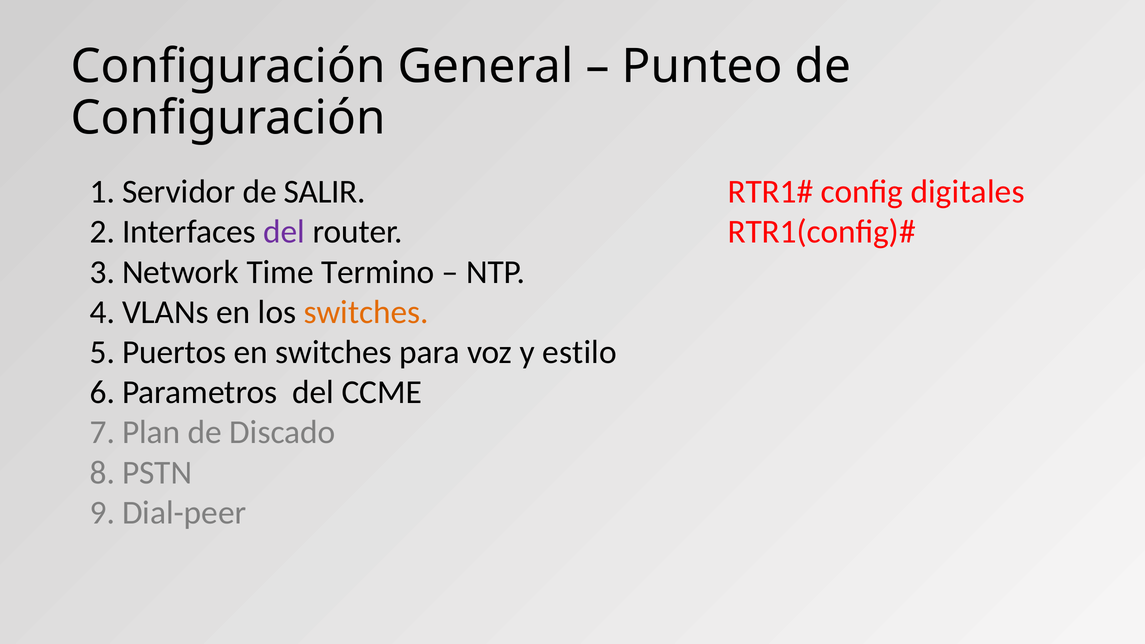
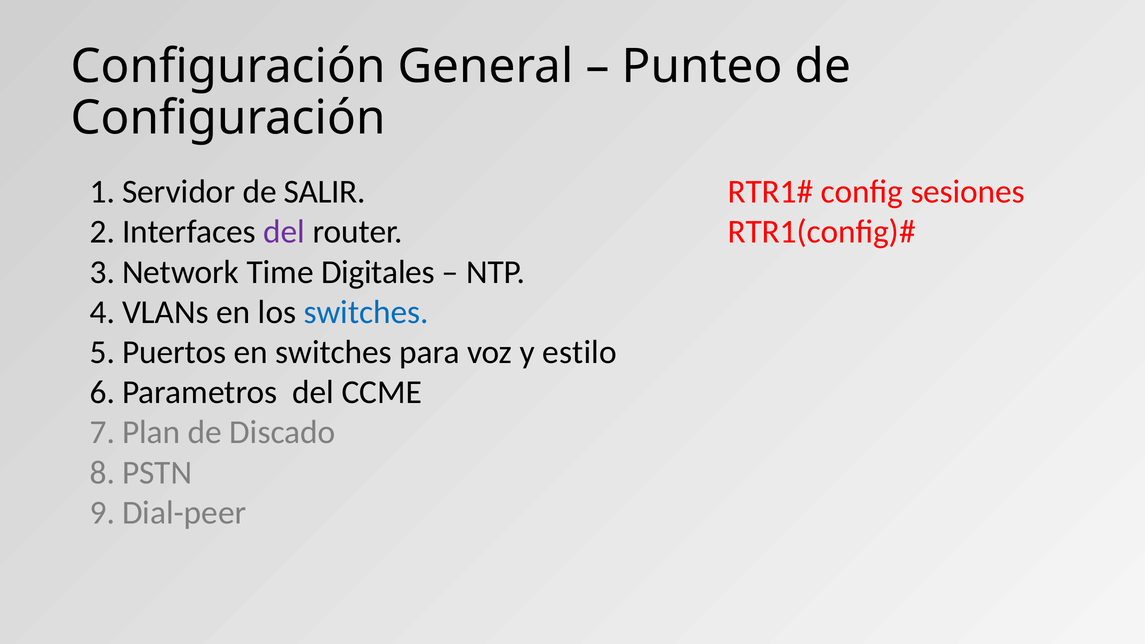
digitales: digitales -> sesiones
Termino: Termino -> Digitales
switches at (366, 312) colour: orange -> blue
